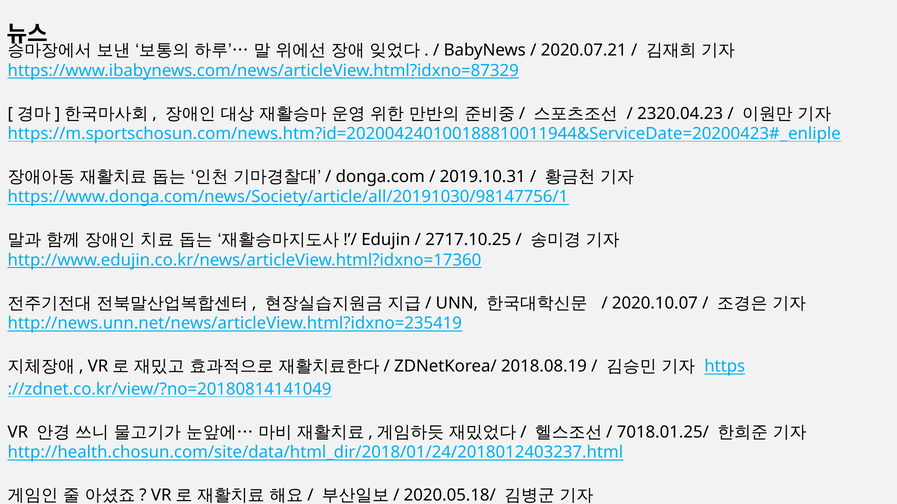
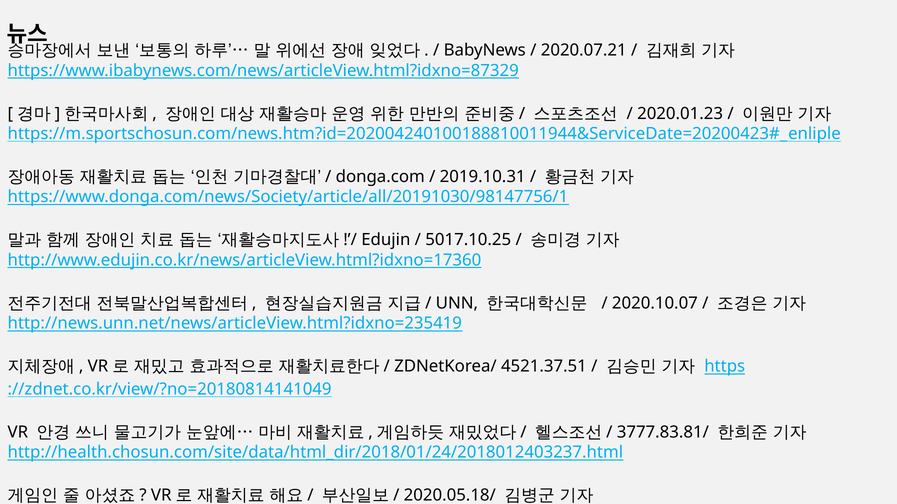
2320.04.23: 2320.04.23 -> 2020.01.23
2717.10.25: 2717.10.25 -> 5017.10.25
2018.08.19: 2018.08.19 -> 4521.37.51
7018.01.25/: 7018.01.25/ -> 3777.83.81/
